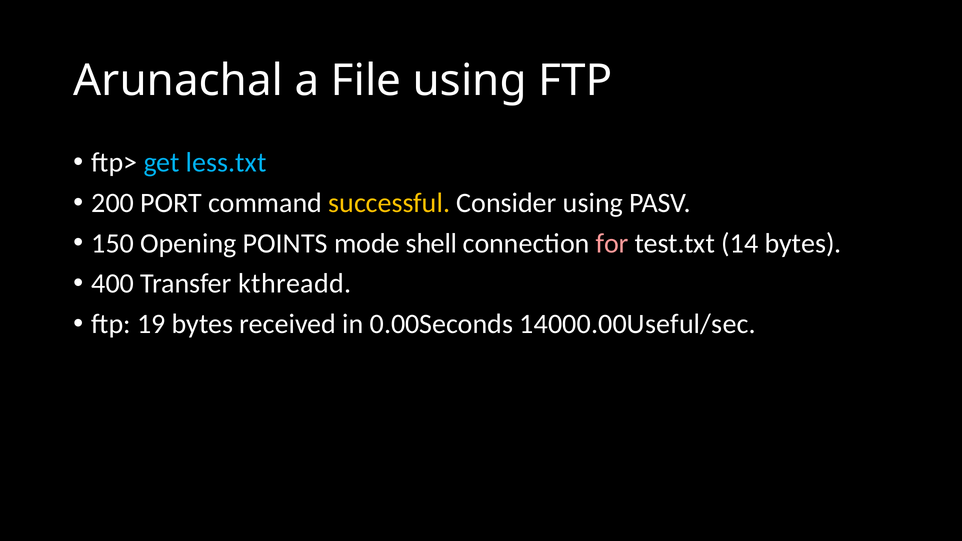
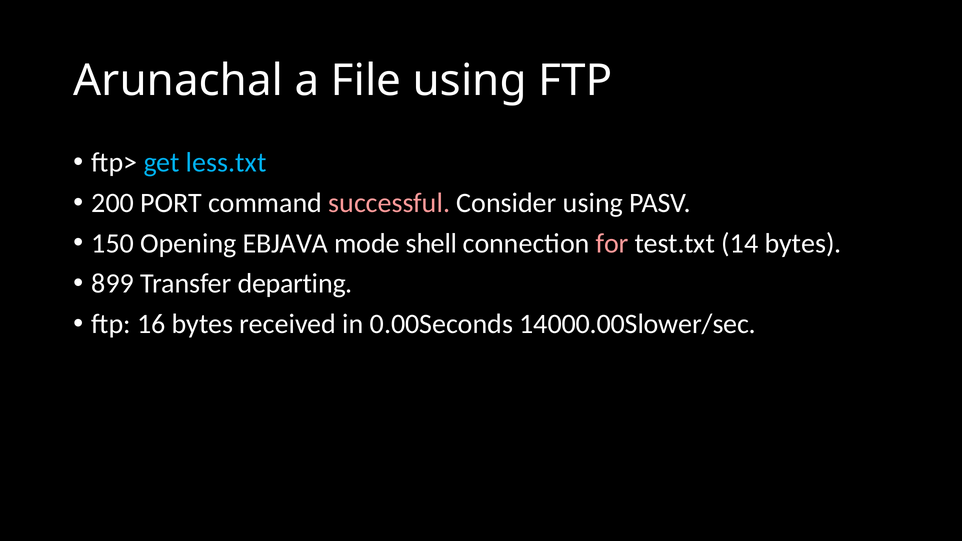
successful colour: yellow -> pink
POINTS: POINTS -> EBJAVA
400: 400 -> 899
kthreadd: kthreadd -> departing
19: 19 -> 16
14000.00Useful/sec: 14000.00Useful/sec -> 14000.00Slower/sec
